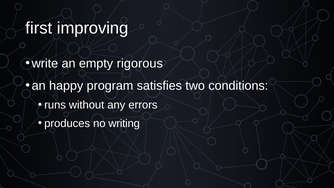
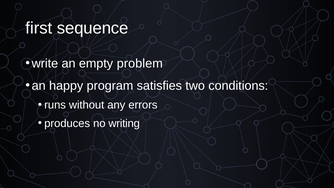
improving: improving -> sequence
rigorous: rigorous -> problem
